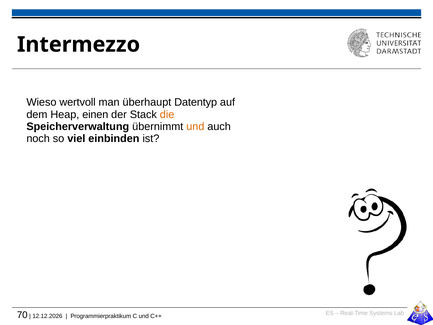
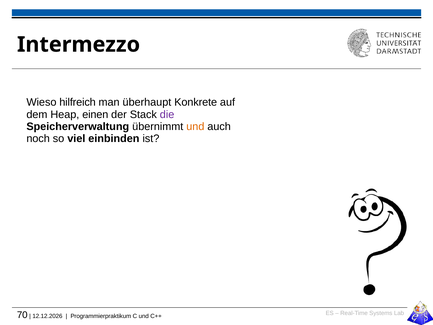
wertvoll: wertvoll -> hilfreich
Datentyp: Datentyp -> Konkrete
die colour: orange -> purple
